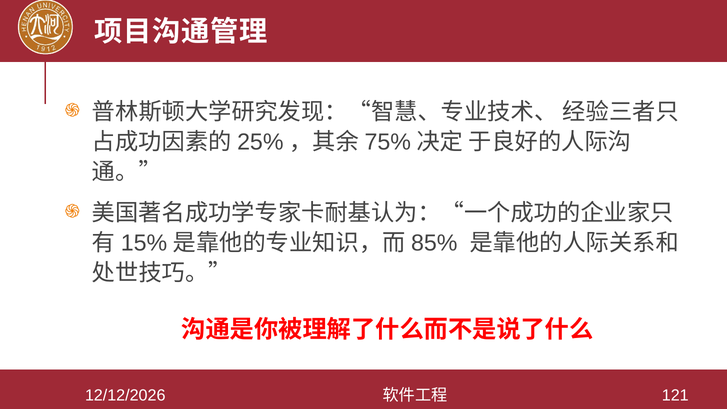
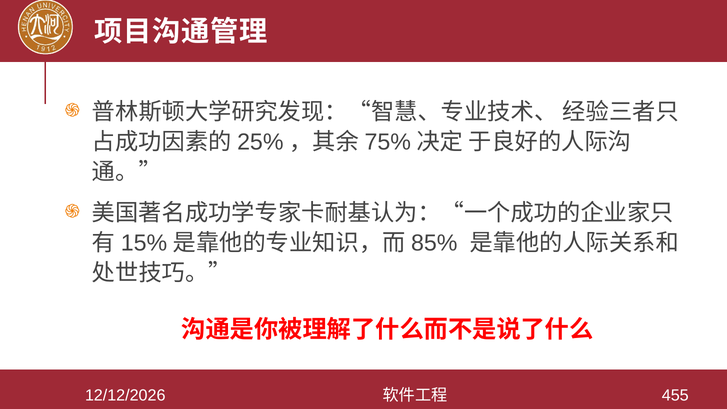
121: 121 -> 455
